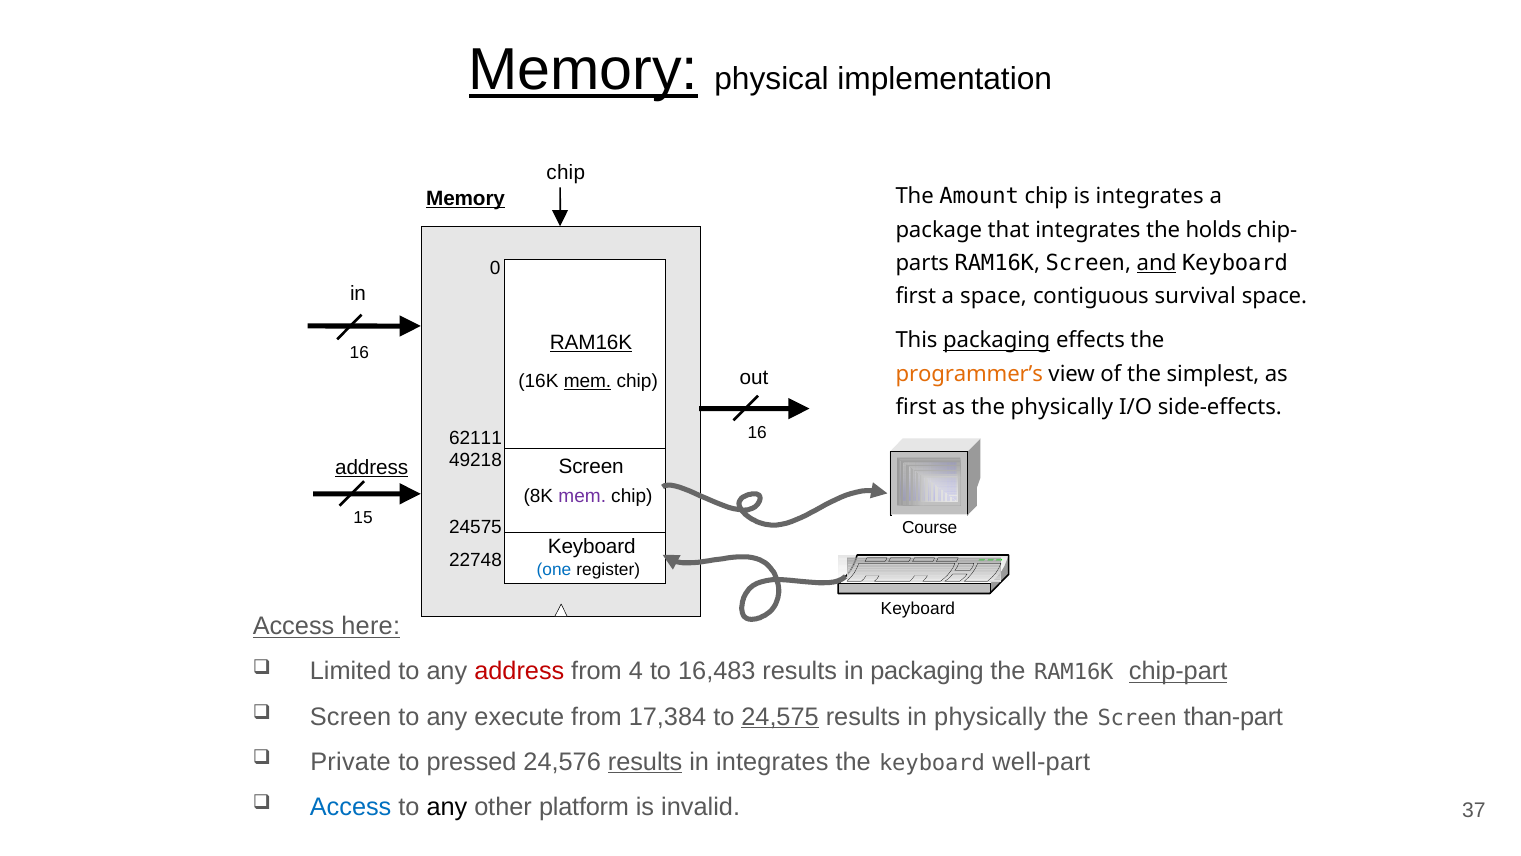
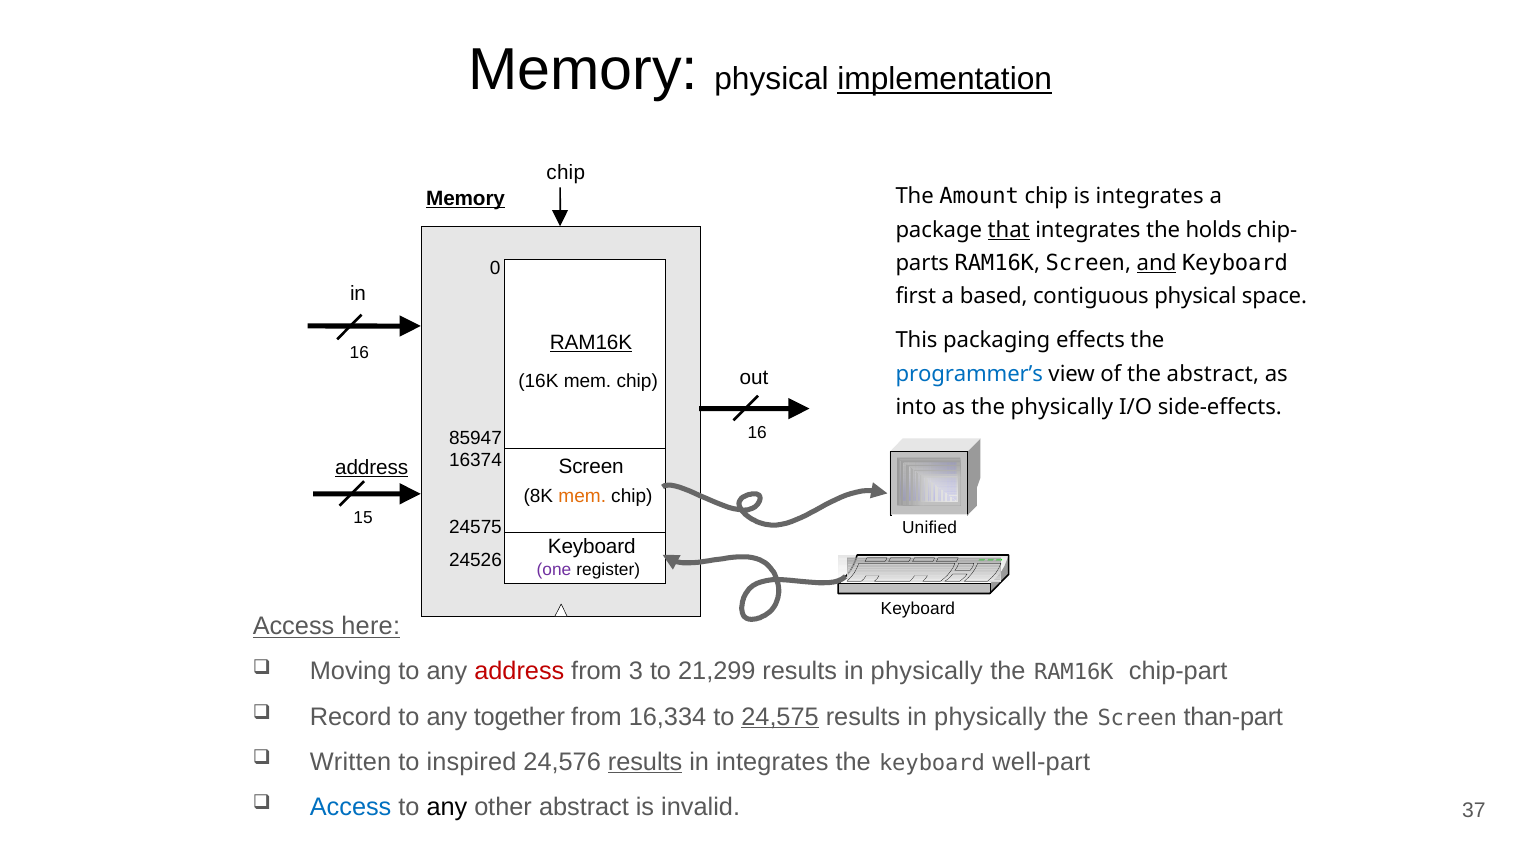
Memory at (583, 70) underline: present -> none
implementation underline: none -> present
that underline: none -> present
a space: space -> based
contiguous survival: survival -> physical
packaging at (997, 340) underline: present -> none
programmer’s colour: orange -> blue
the simplest: simplest -> abstract
mem at (588, 382) underline: present -> none
first at (916, 407): first -> into
62111: 62111 -> 85947
49218: 49218 -> 16374
mem at (582, 496) colour: purple -> orange
Course: Course -> Unified
22748: 22748 -> 24526
one colour: blue -> purple
Limited: Limited -> Moving
4: 4 -> 3
16,483: 16,483 -> 21,299
packaging at (927, 671): packaging -> physically
chip-part underline: present -> none
Screen at (351, 716): Screen -> Record
execute: execute -> together
17,384: 17,384 -> 16,334
Private: Private -> Written
pressed: pressed -> inspired
other platform: platform -> abstract
